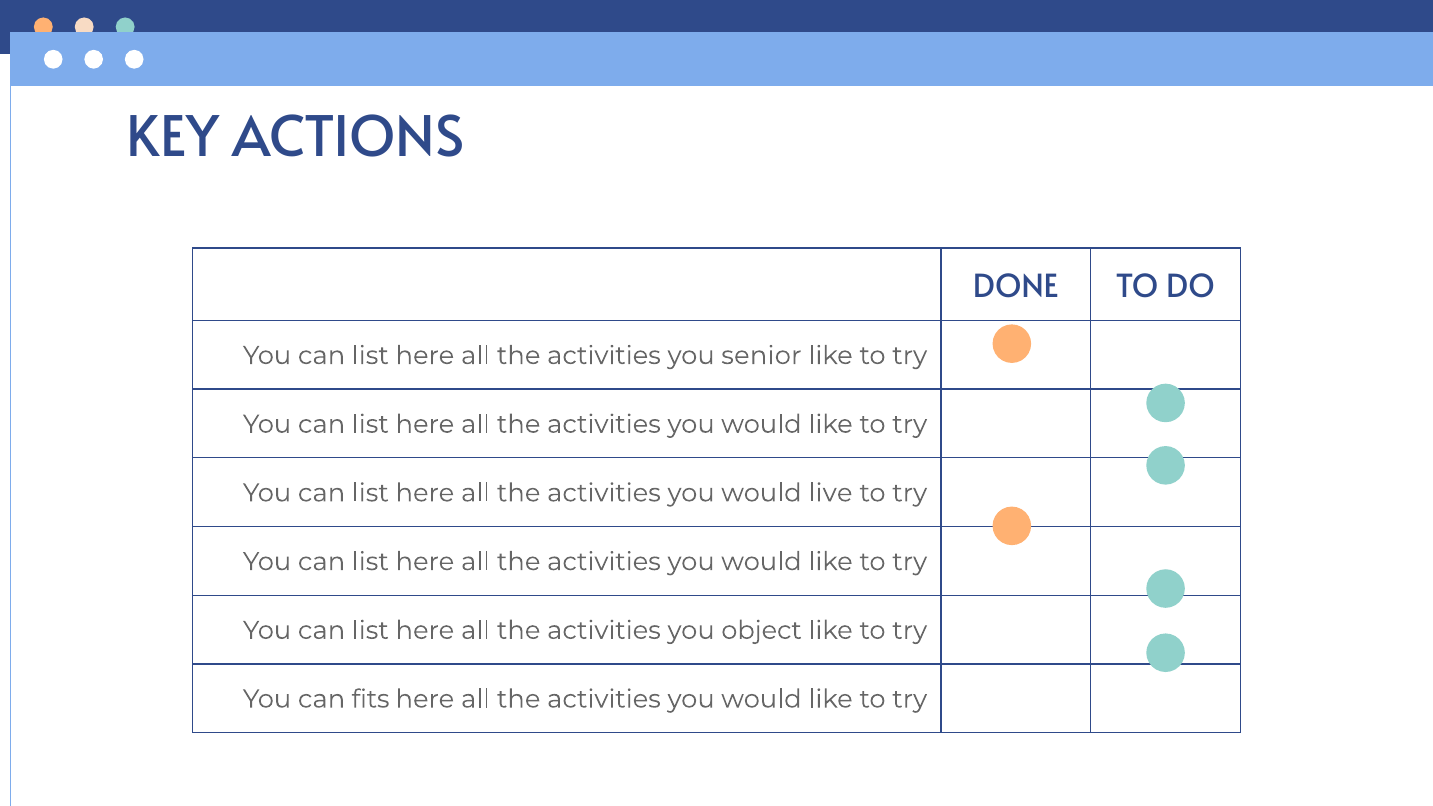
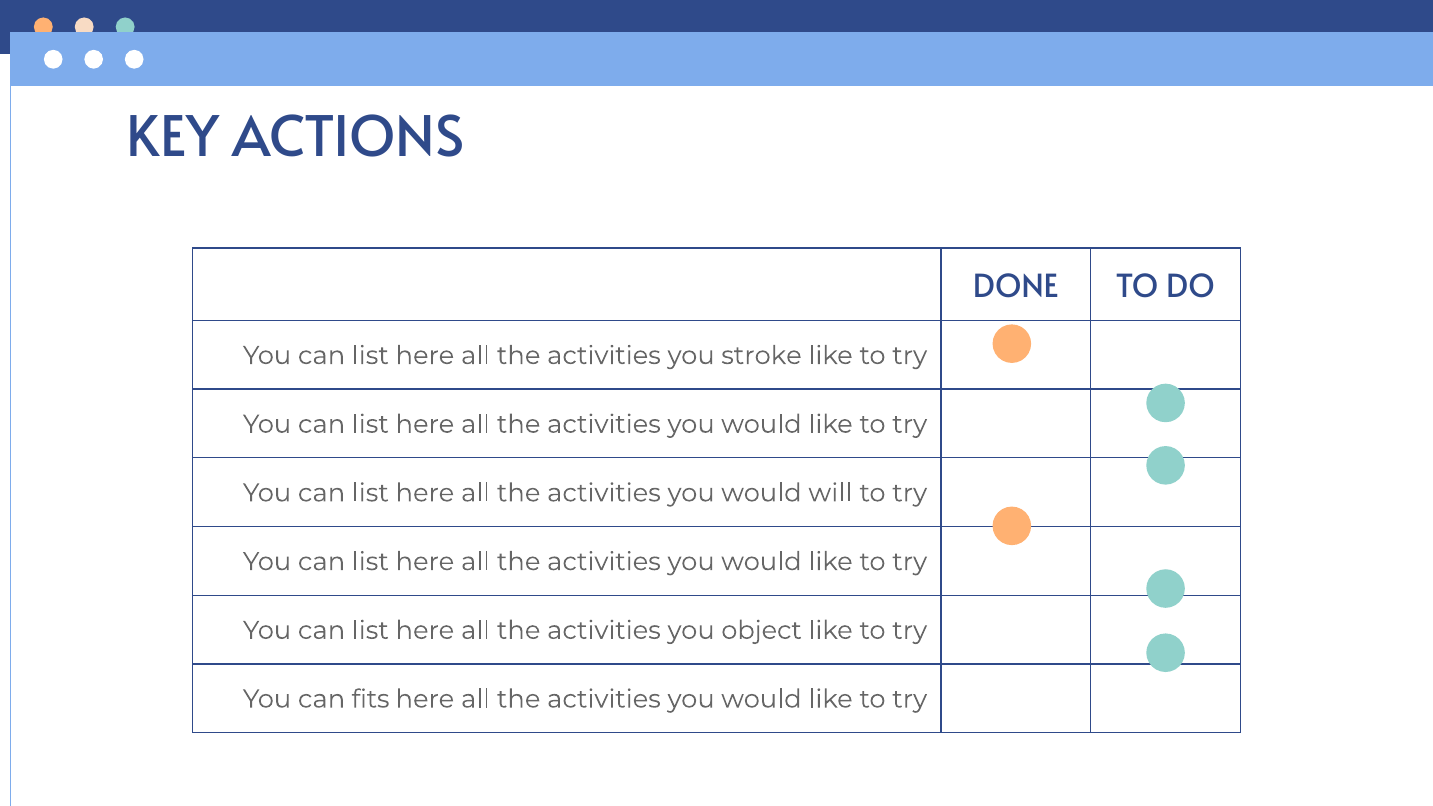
senior: senior -> stroke
live: live -> will
